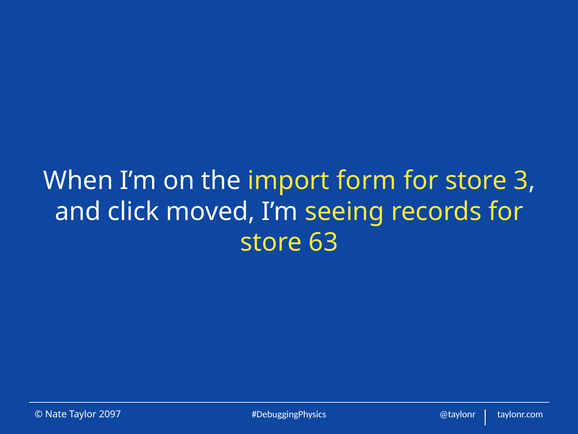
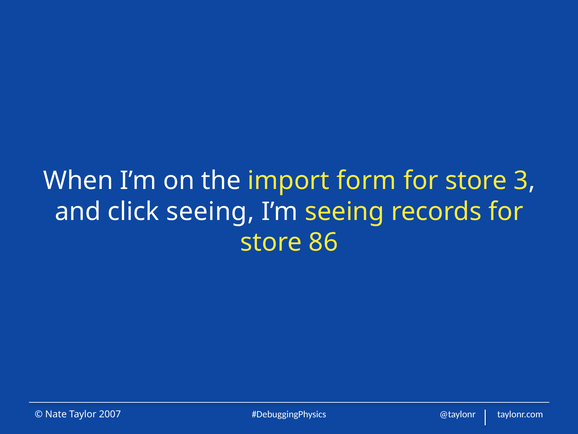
click moved: moved -> seeing
63: 63 -> 86
2097: 2097 -> 2007
